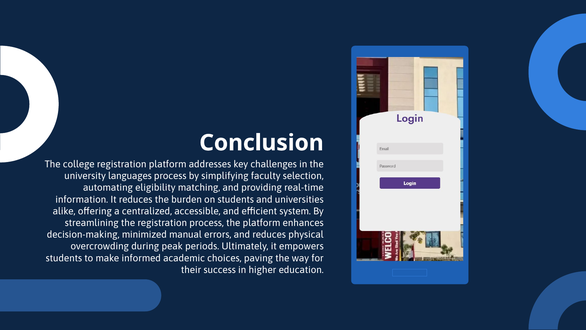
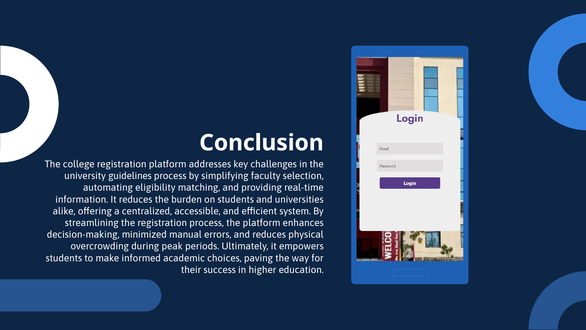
languages: languages -> guidelines
